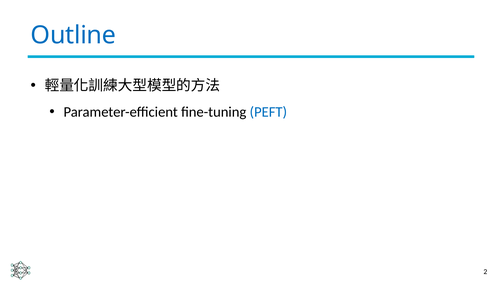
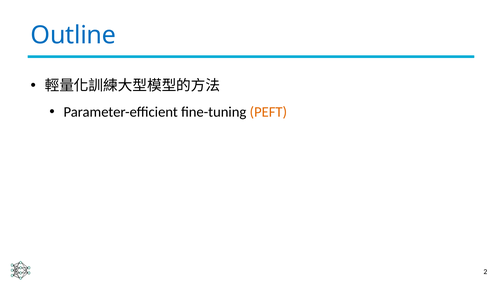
PEFT colour: blue -> orange
